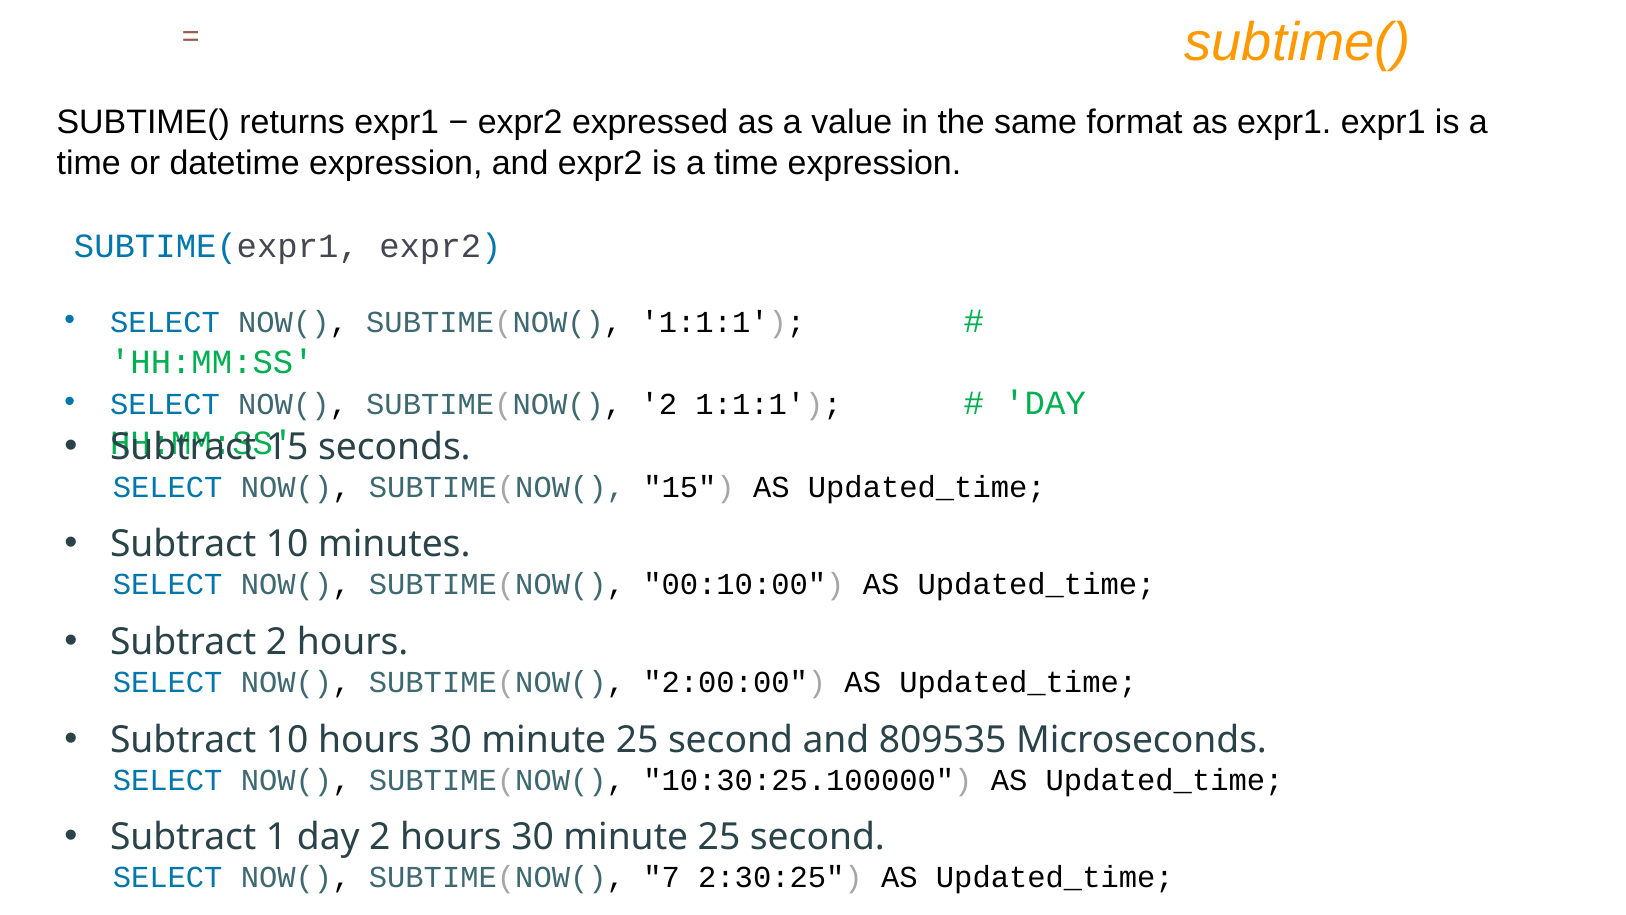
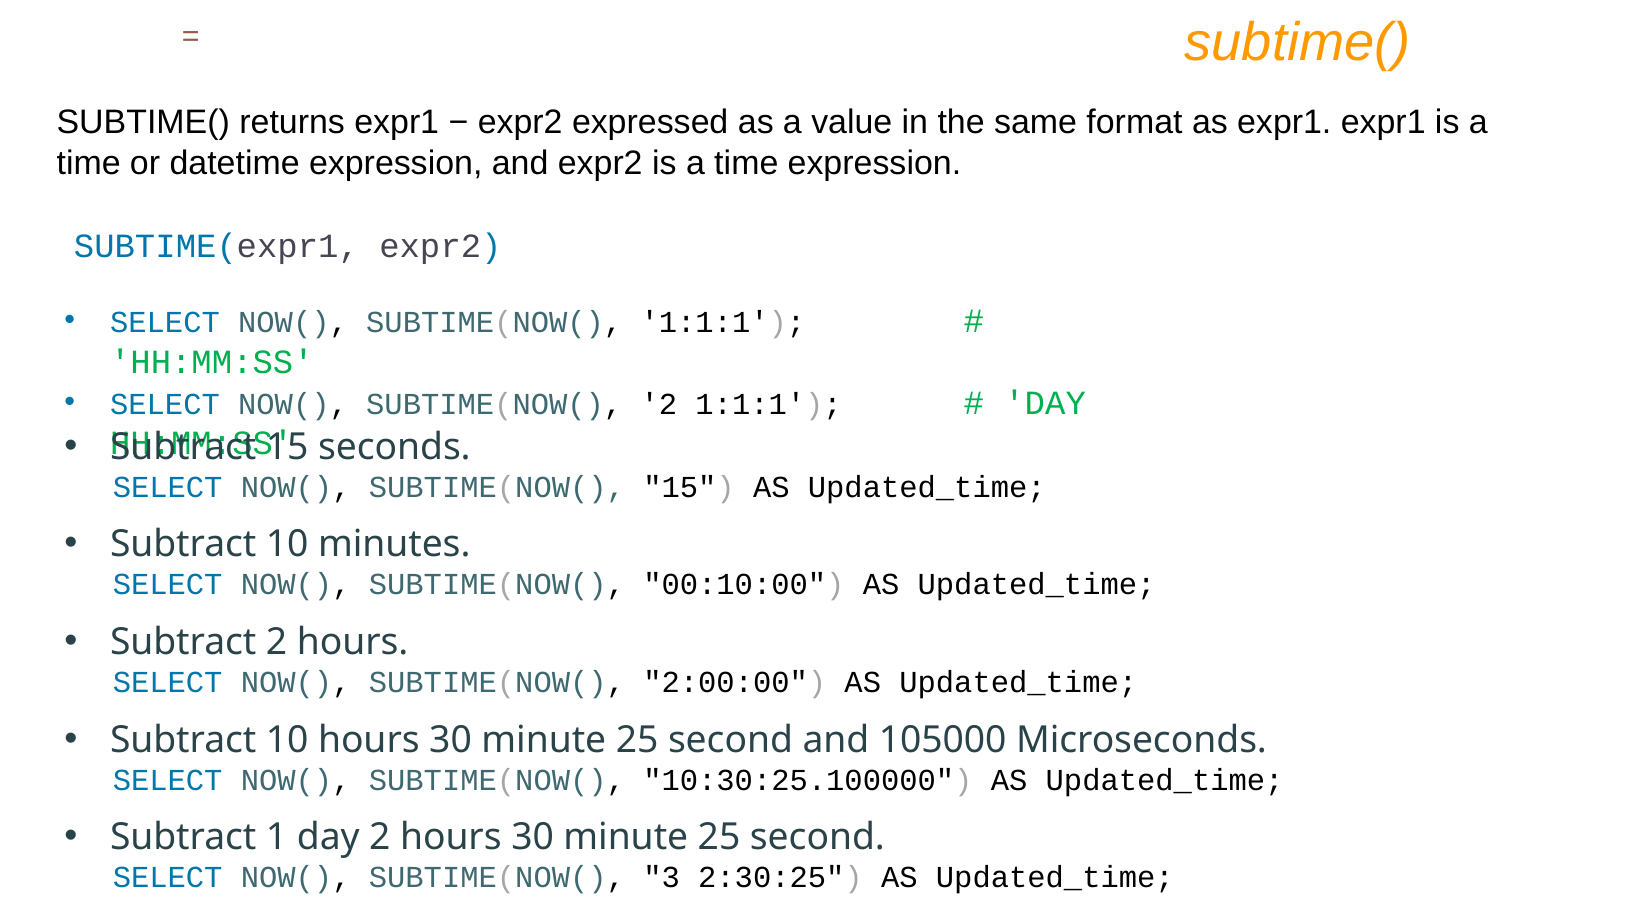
809535: 809535 -> 105000
7: 7 -> 3
